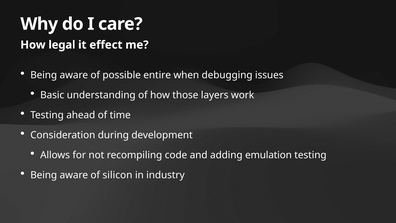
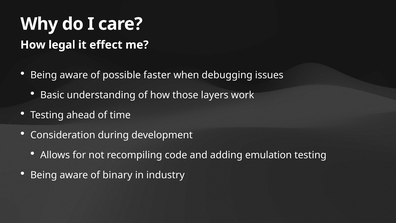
entire: entire -> faster
silicon: silicon -> binary
